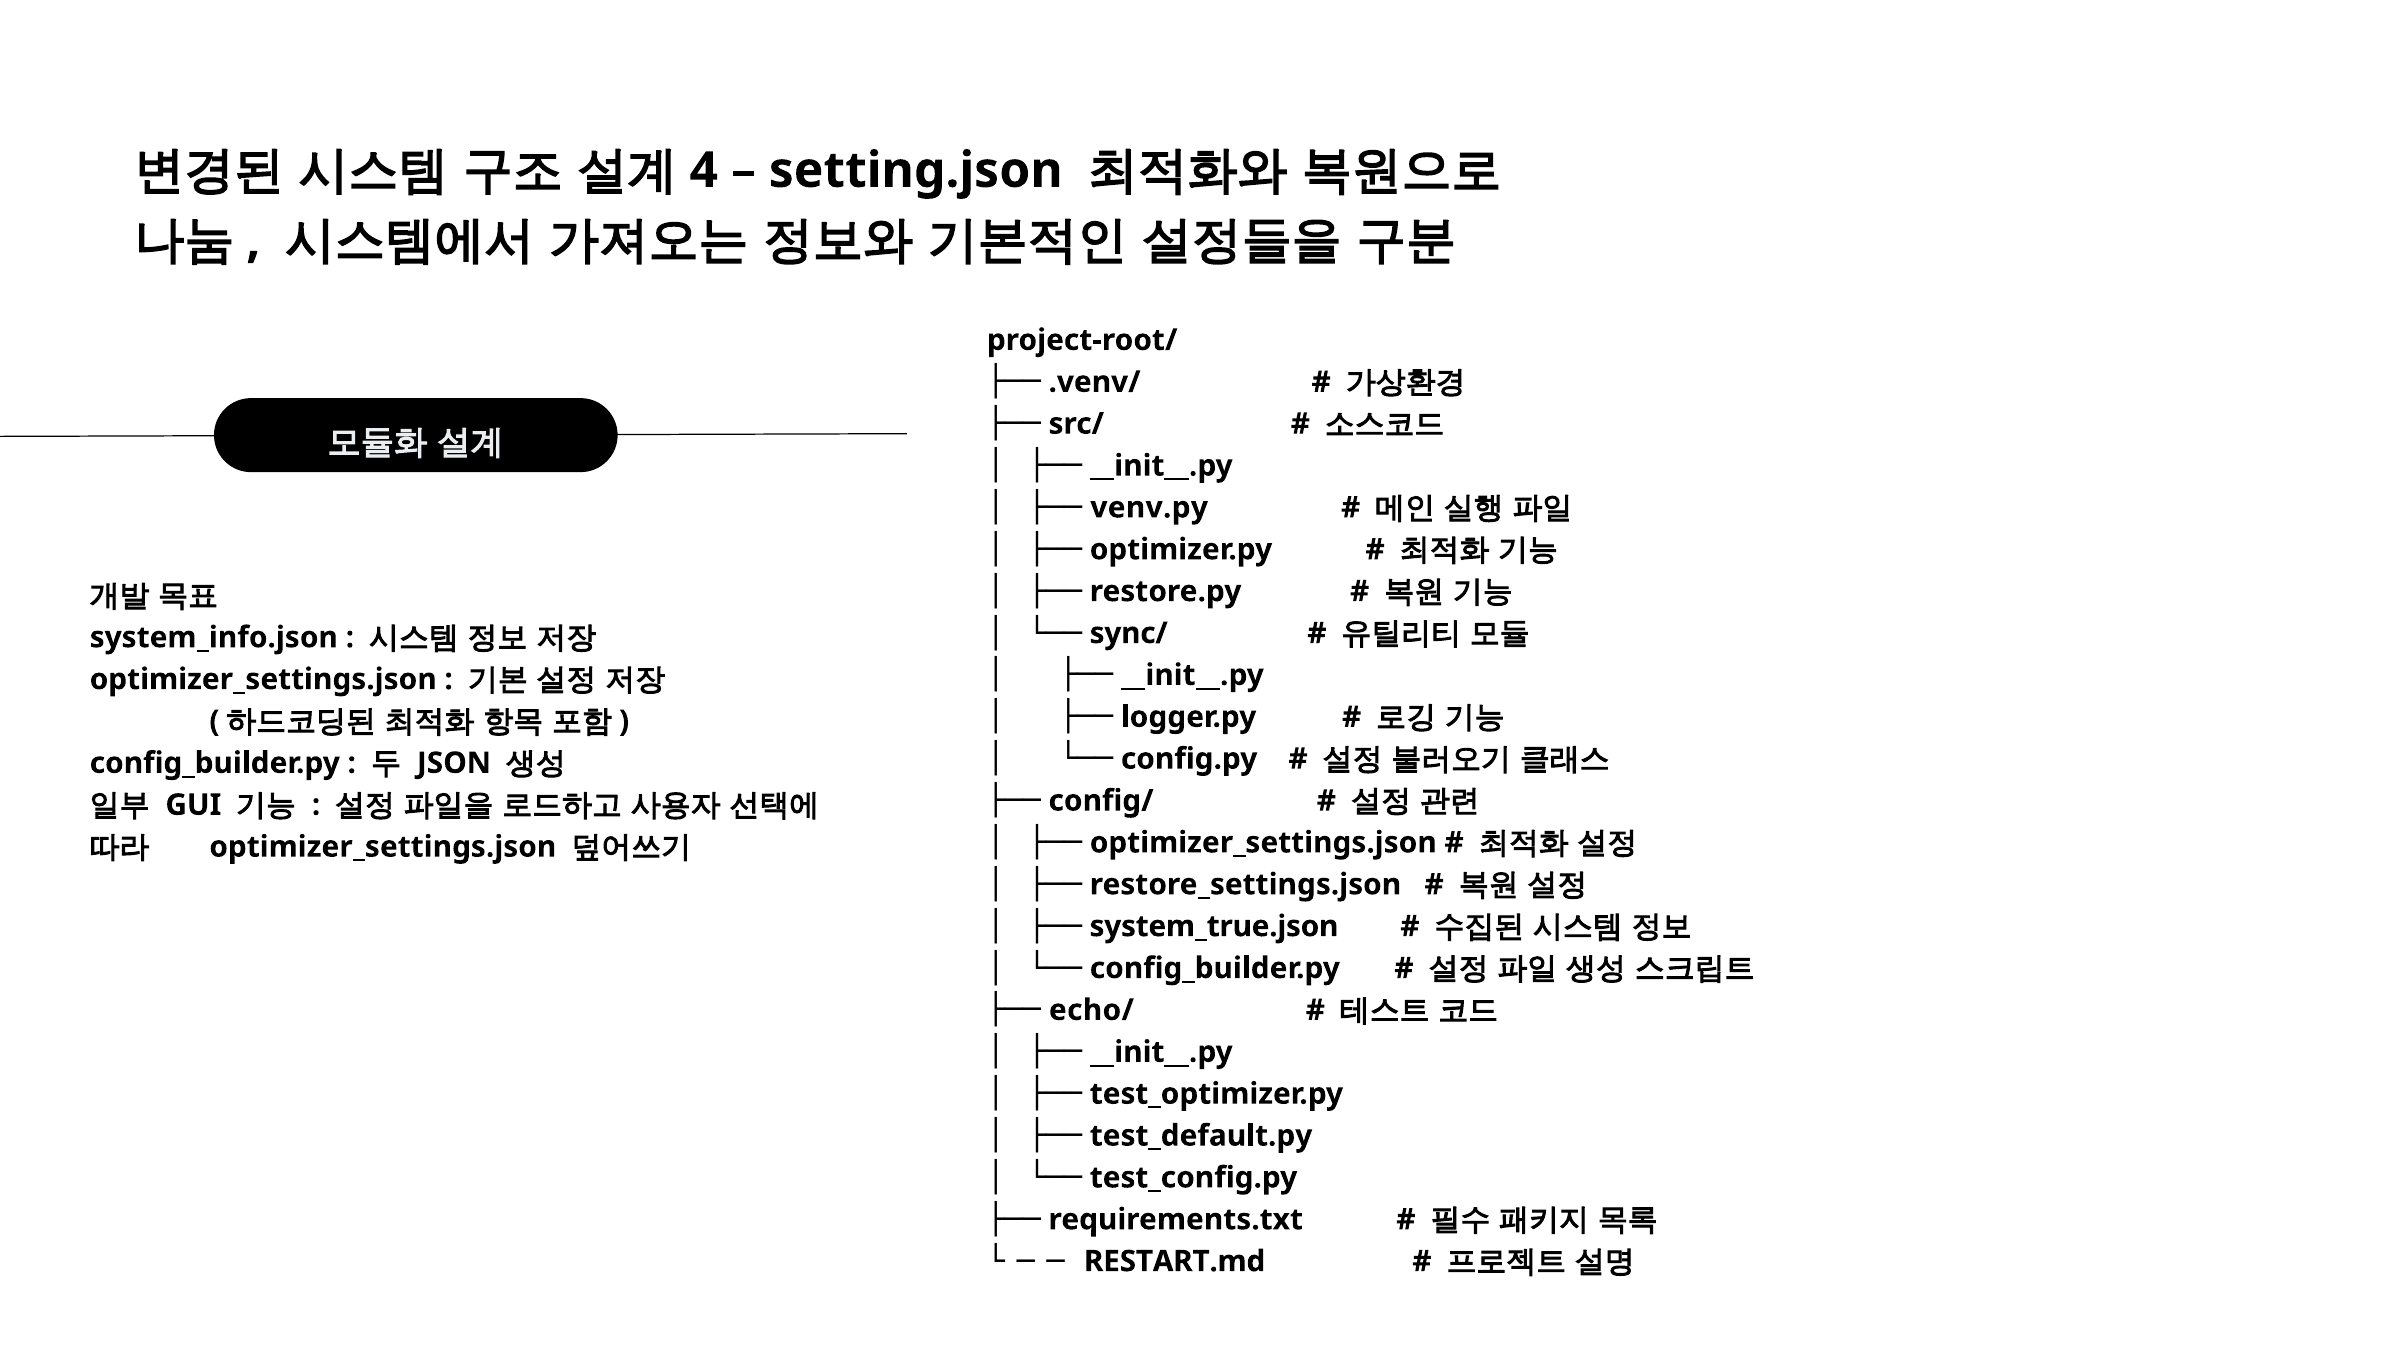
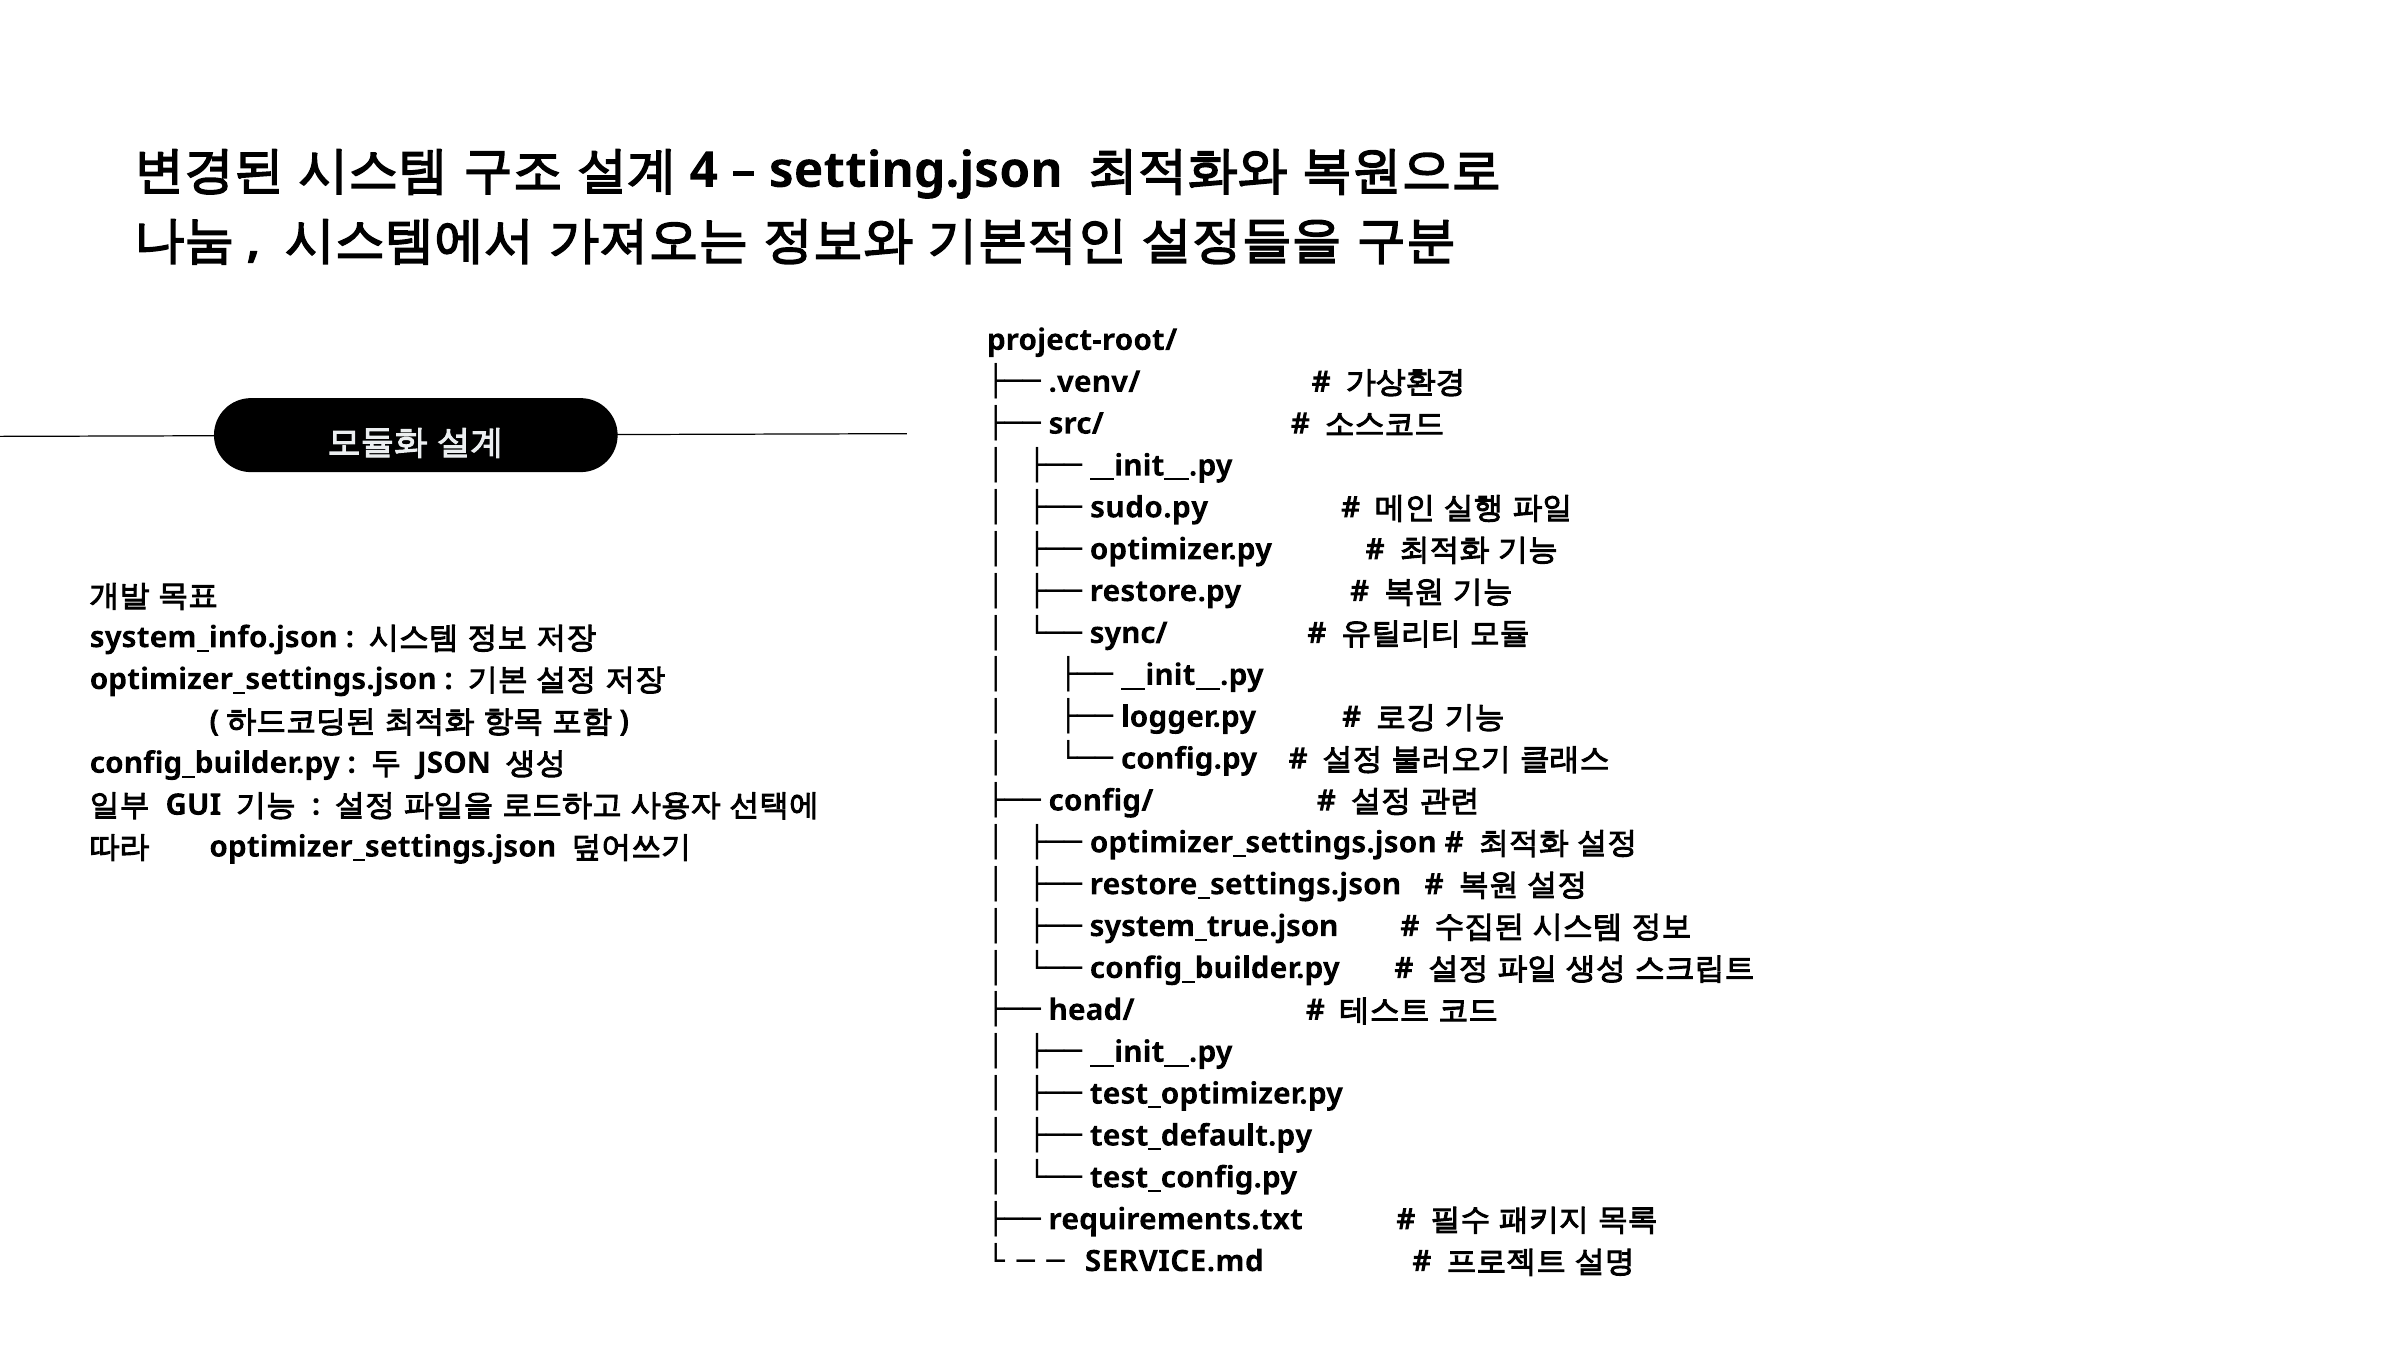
venv.py: venv.py -> sudo.py
echo/: echo/ -> head/
RESTART.md: RESTART.md -> SERVICE.md
